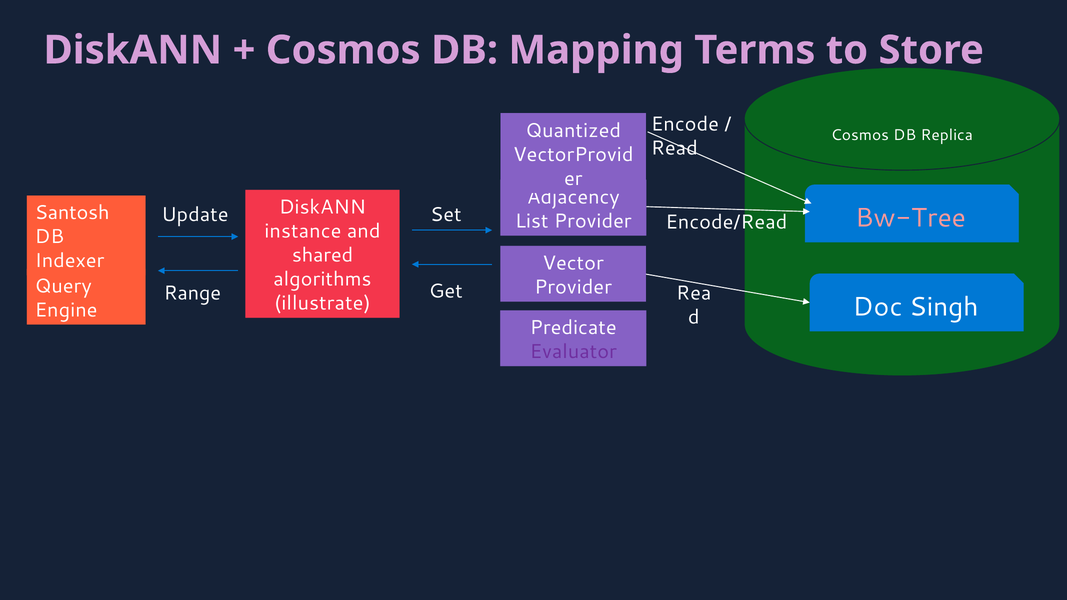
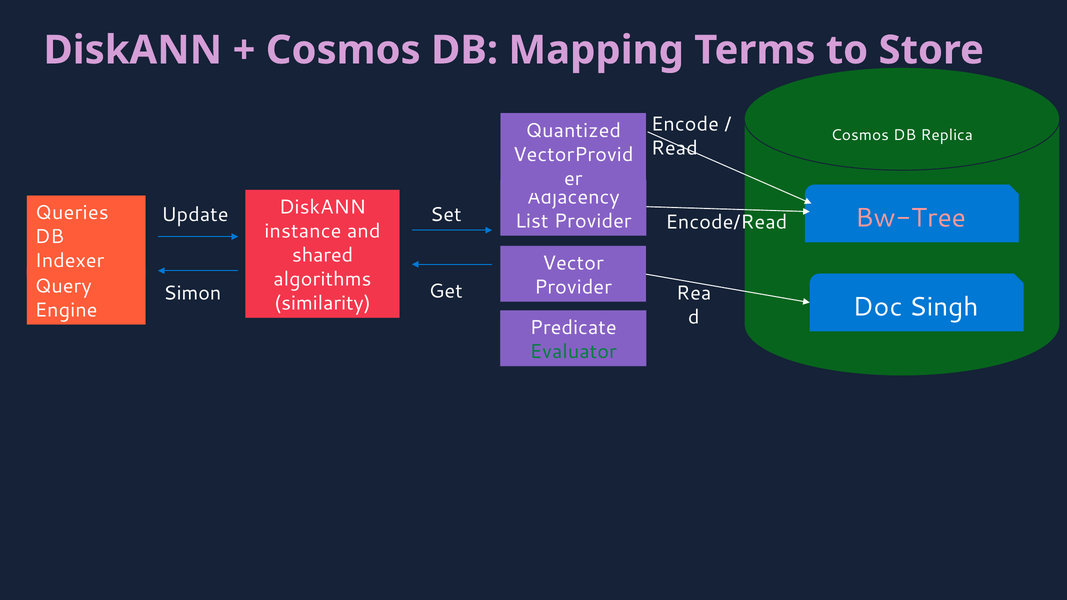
Santosh: Santosh -> Queries
Range: Range -> Simon
illustrate: illustrate -> similarity
Evaluator colour: purple -> green
